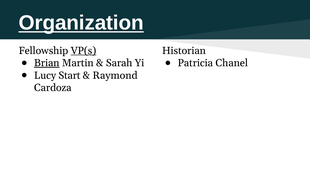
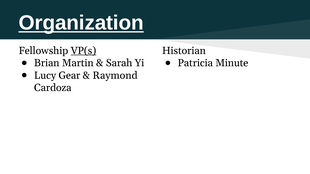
Brian underline: present -> none
Chanel: Chanel -> Minute
Start: Start -> Gear
